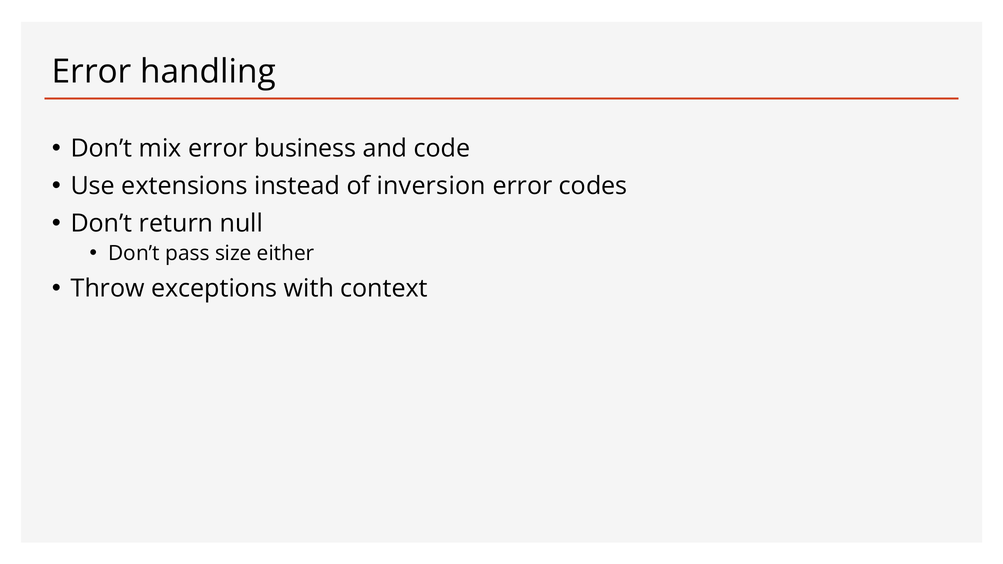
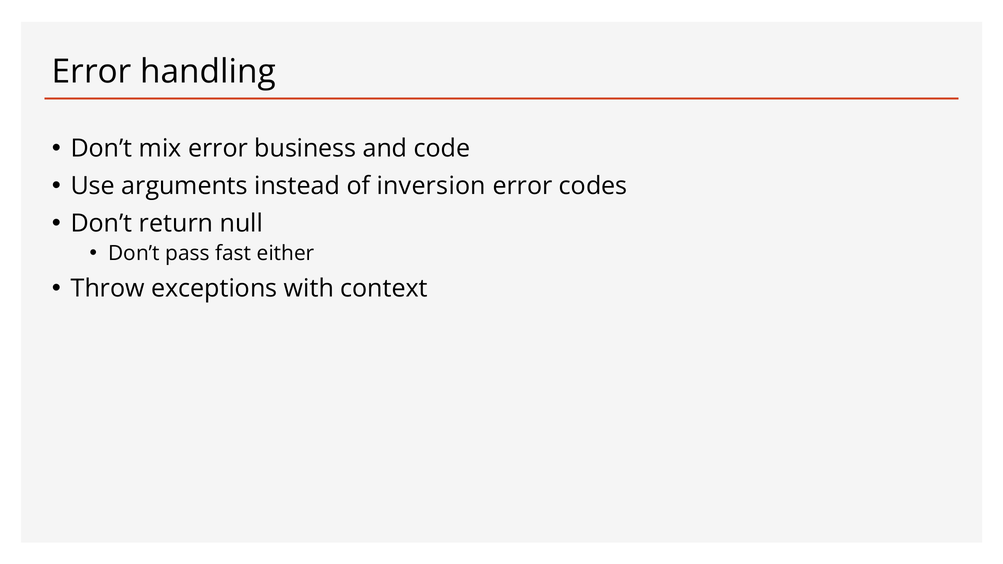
extensions: extensions -> arguments
size: size -> fast
